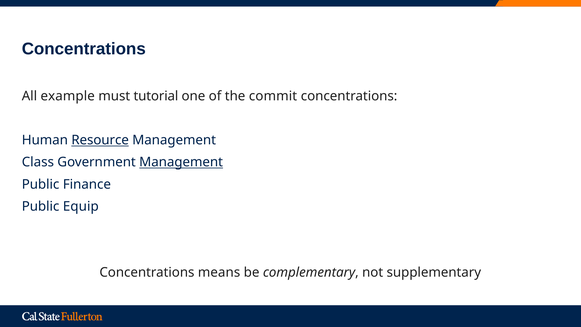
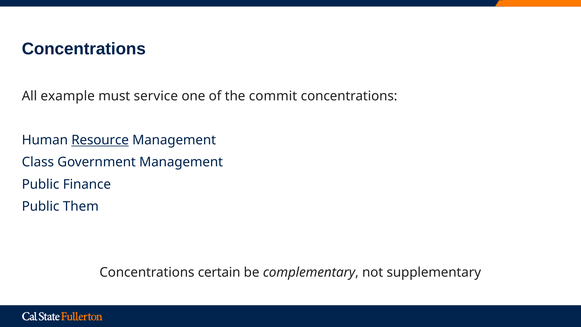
tutorial: tutorial -> service
Management at (181, 162) underline: present -> none
Equip: Equip -> Them
means: means -> certain
